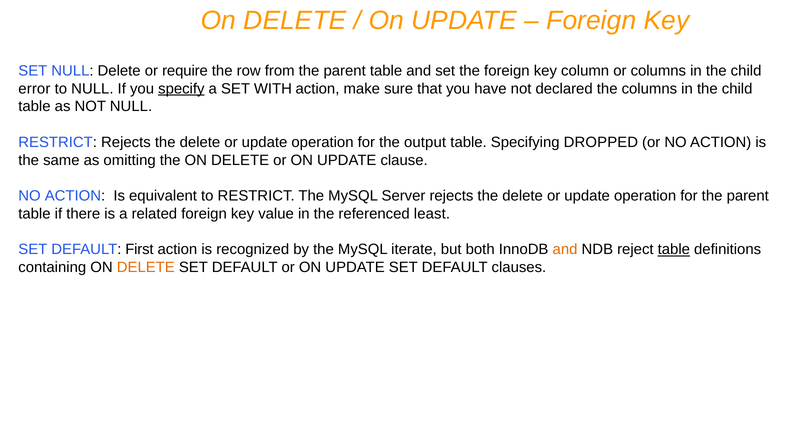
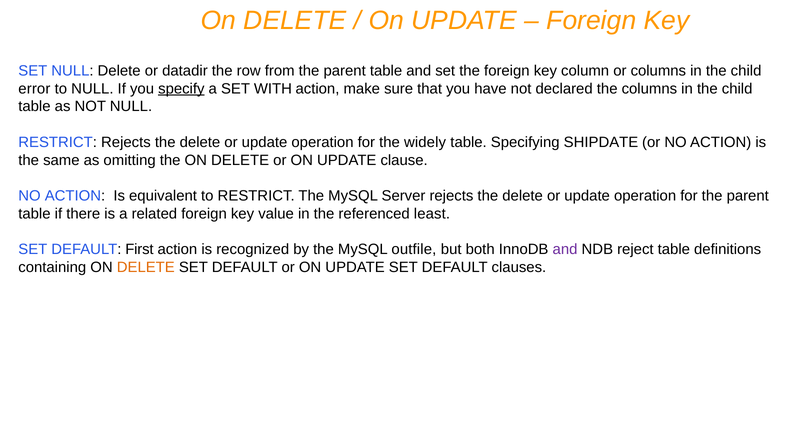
require: require -> datadir
output: output -> widely
DROPPED: DROPPED -> SHIPDATE
iterate: iterate -> outfile
and at (565, 250) colour: orange -> purple
table at (674, 250) underline: present -> none
